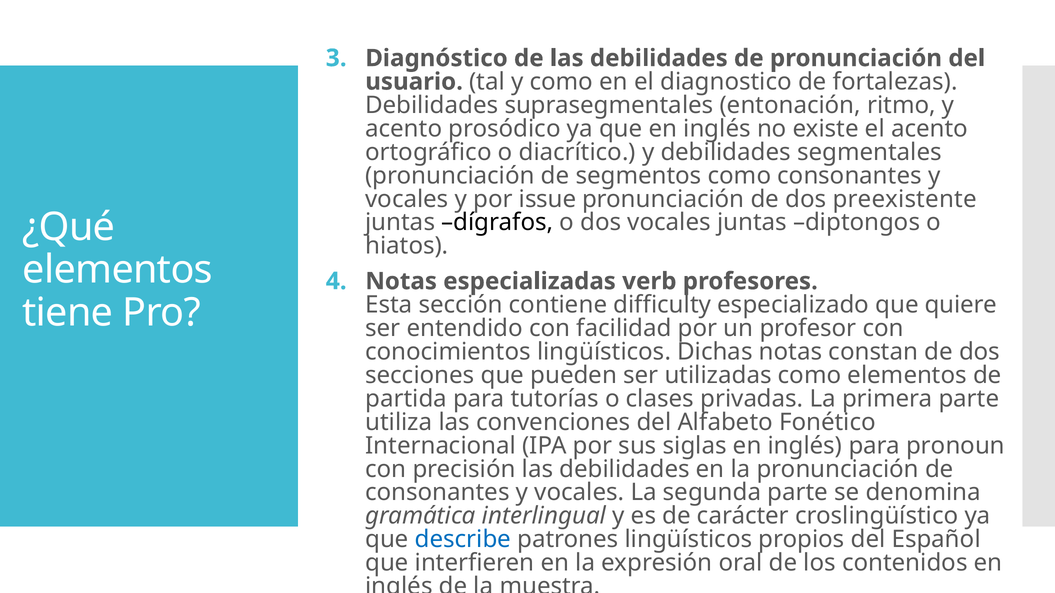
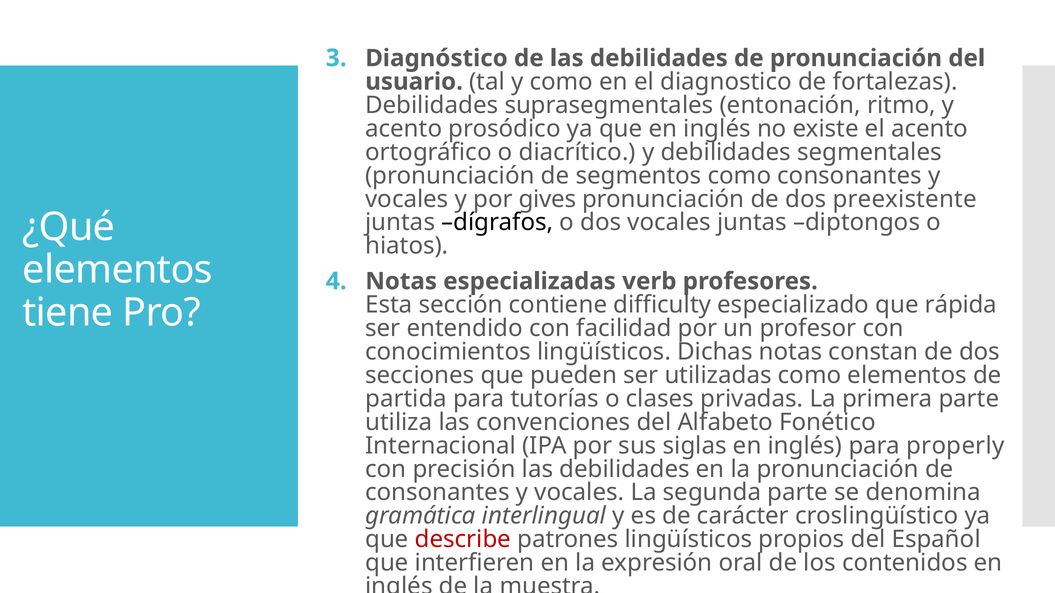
issue: issue -> gives
quiere: quiere -> rápida
pronoun: pronoun -> properly
describe colour: blue -> red
